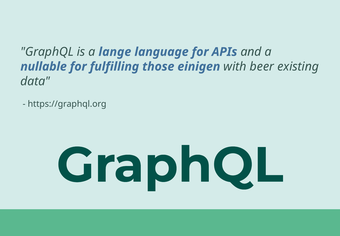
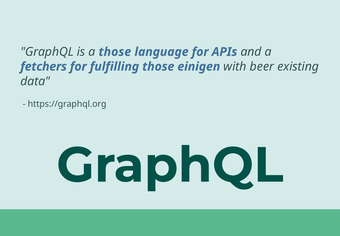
a lange: lange -> those
nullable: nullable -> fetchers
